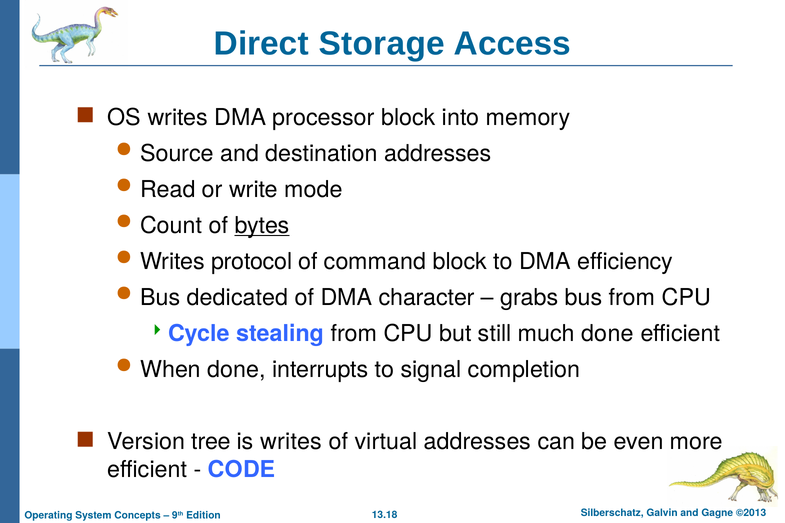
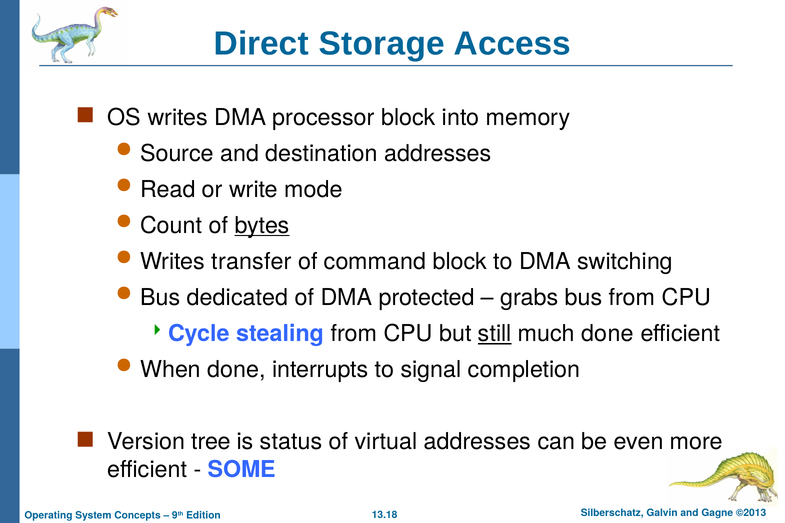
protocol: protocol -> transfer
efficiency: efficiency -> switching
character: character -> protected
still underline: none -> present
is writes: writes -> status
CODE: CODE -> SOME
